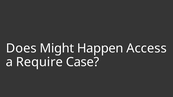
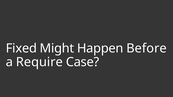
Does: Does -> Fixed
Access: Access -> Before
